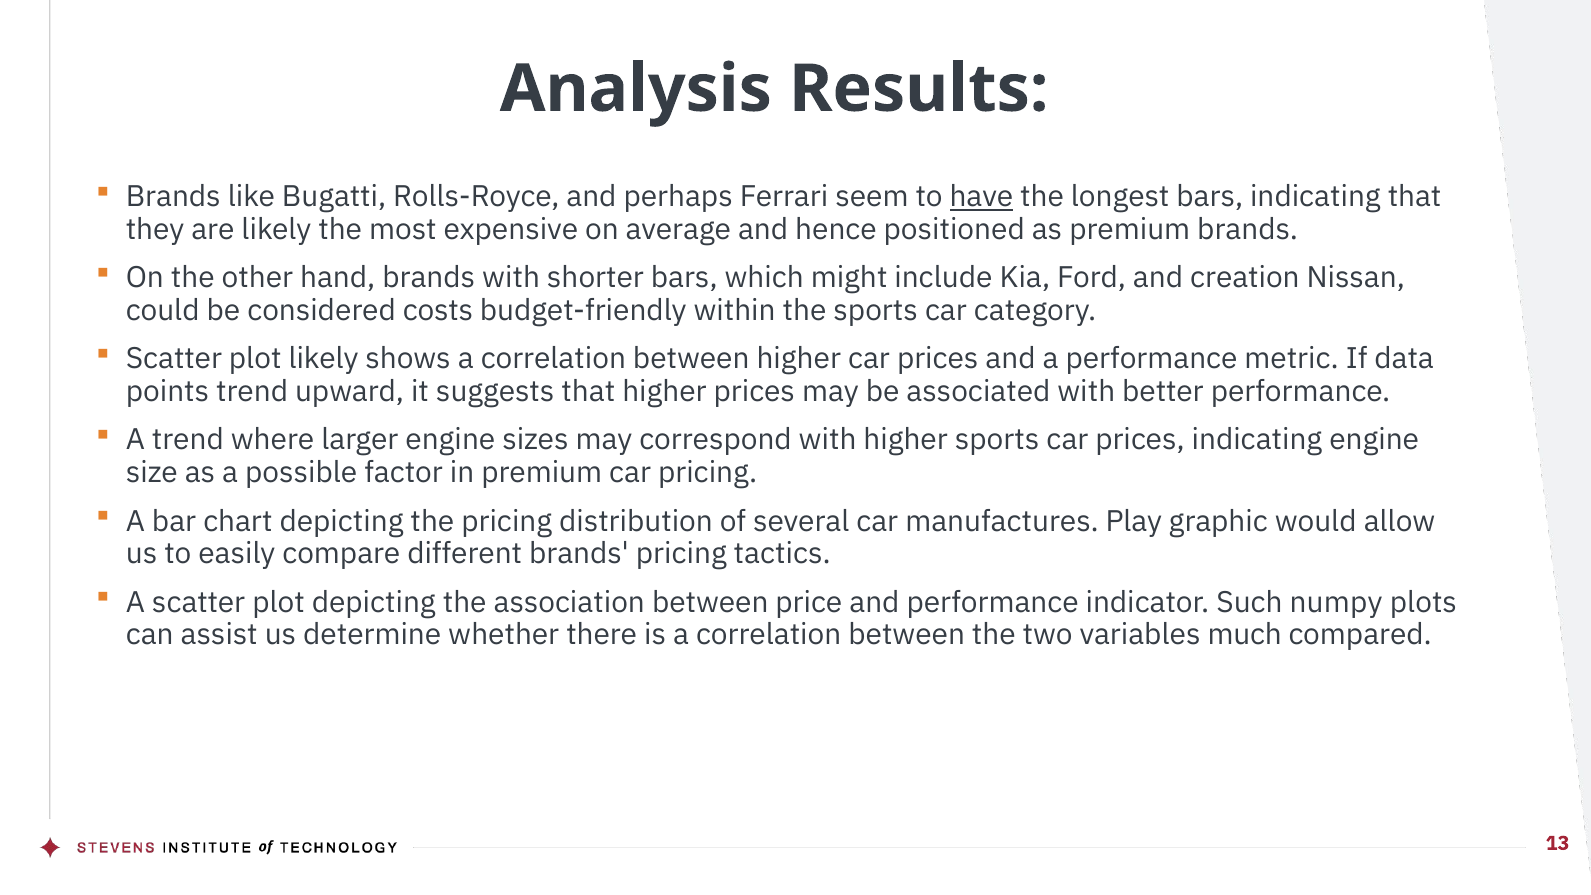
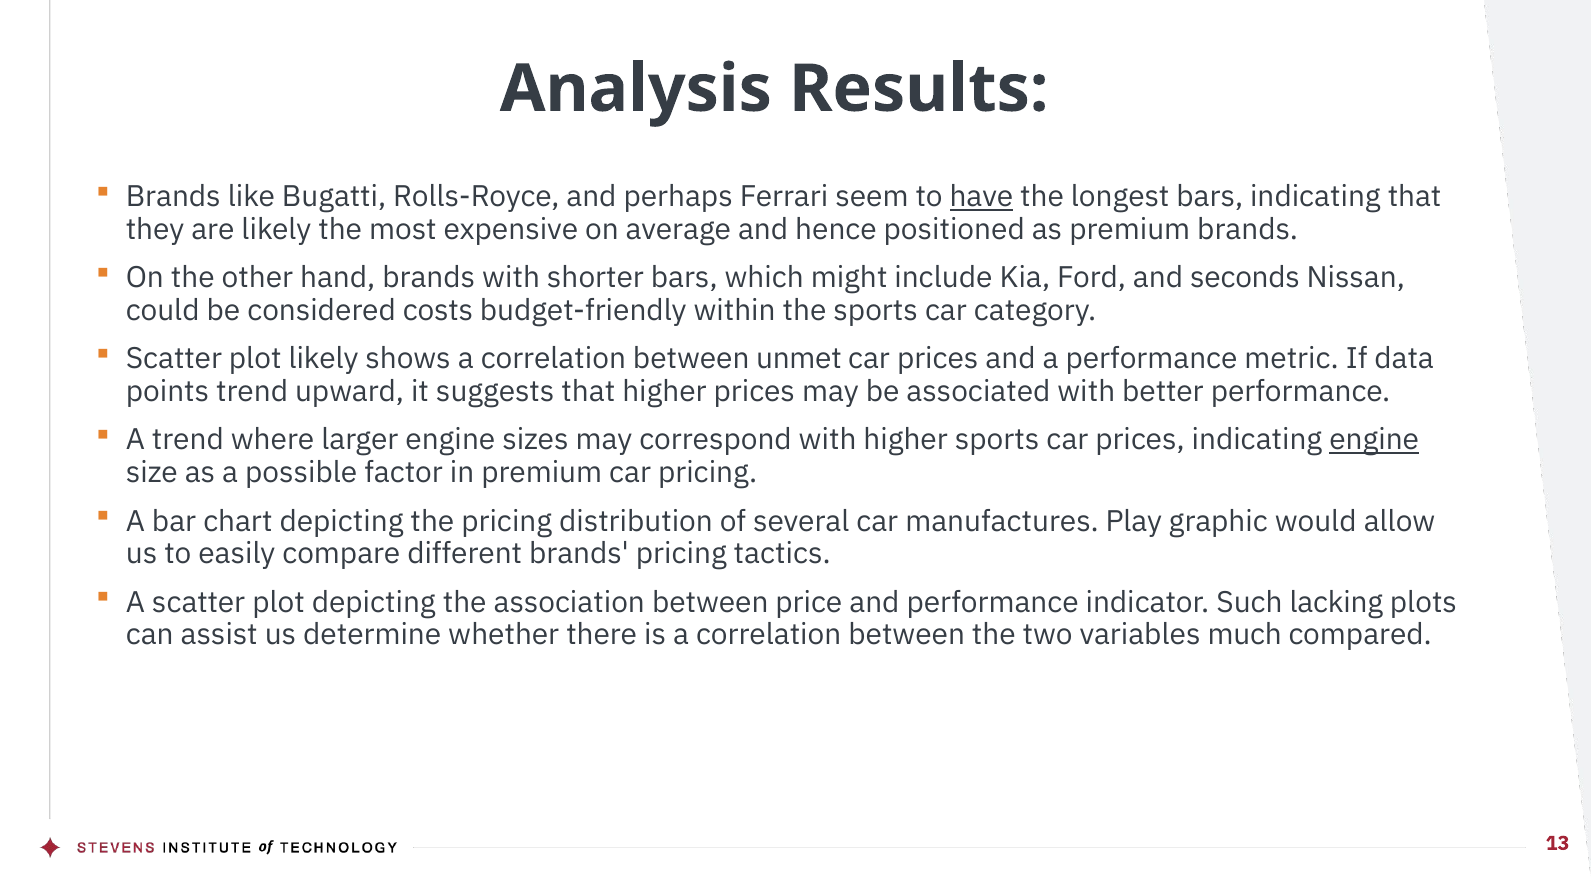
creation: creation -> seconds
between higher: higher -> unmet
engine at (1374, 440) underline: none -> present
numpy: numpy -> lacking
